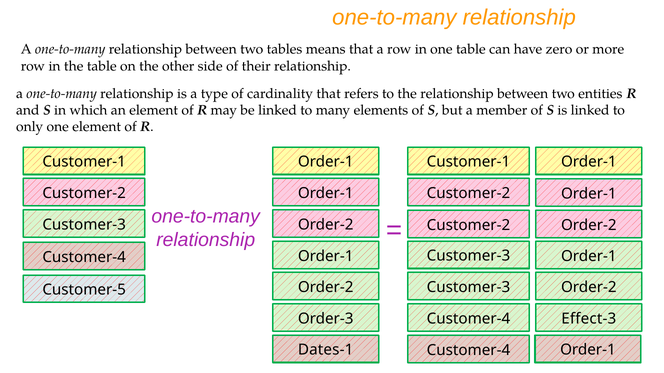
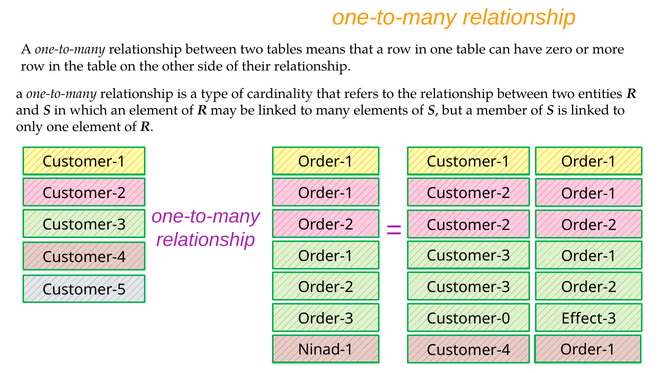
Customer-4 at (468, 319): Customer-4 -> Customer-0
Dates-1: Dates-1 -> Ninad-1
